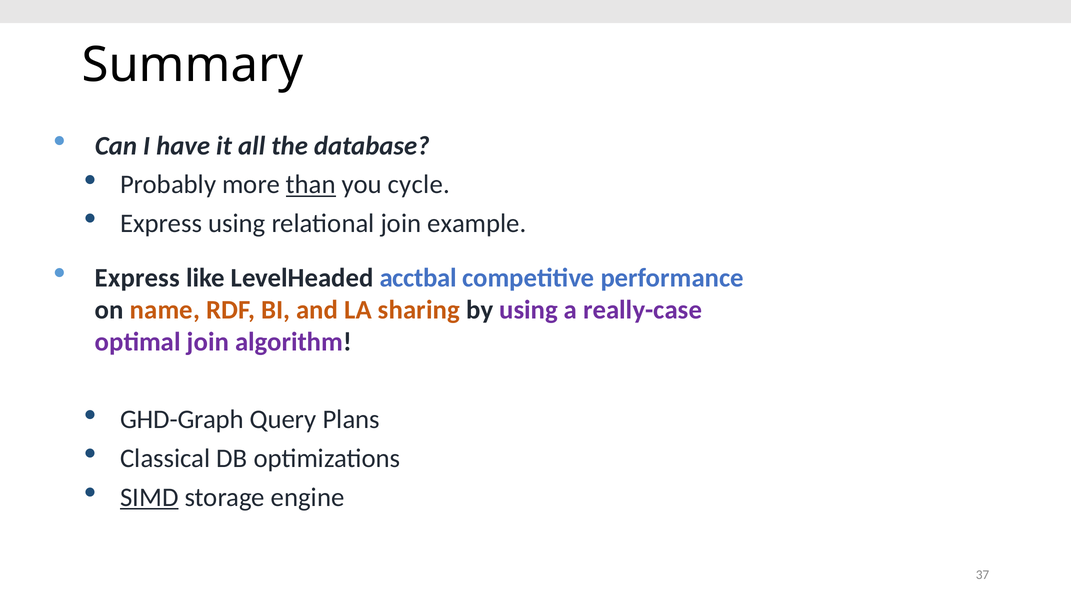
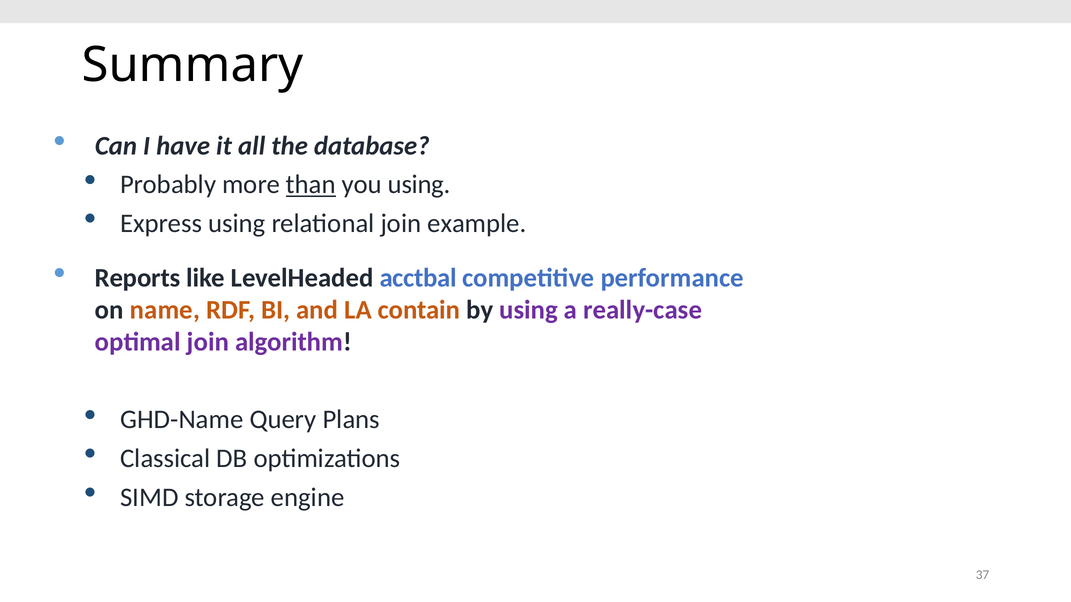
you cycle: cycle -> using
Express at (137, 278): Express -> Reports
sharing: sharing -> contain
GHD-Graph: GHD-Graph -> GHD-Name
SIMD underline: present -> none
